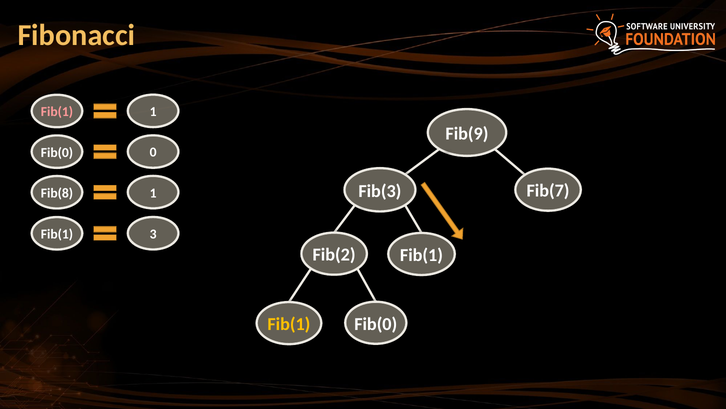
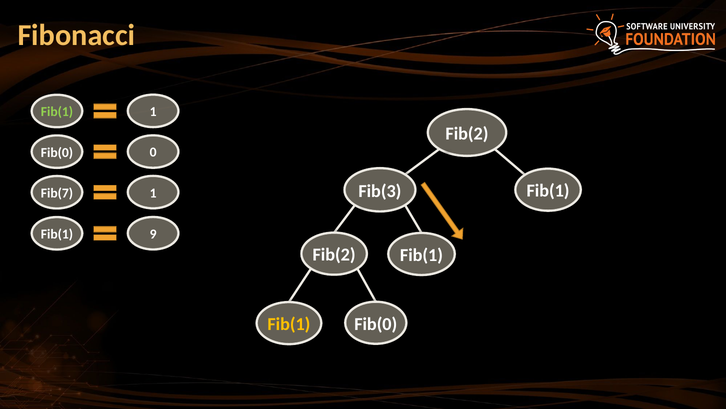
Fib(1 at (57, 112) colour: pink -> light green
Fib(9 at (467, 134): Fib(9 -> Fib(2
Fib(3 Fib(7: Fib(7 -> Fib(1
Fib(8: Fib(8 -> Fib(7
3: 3 -> 9
